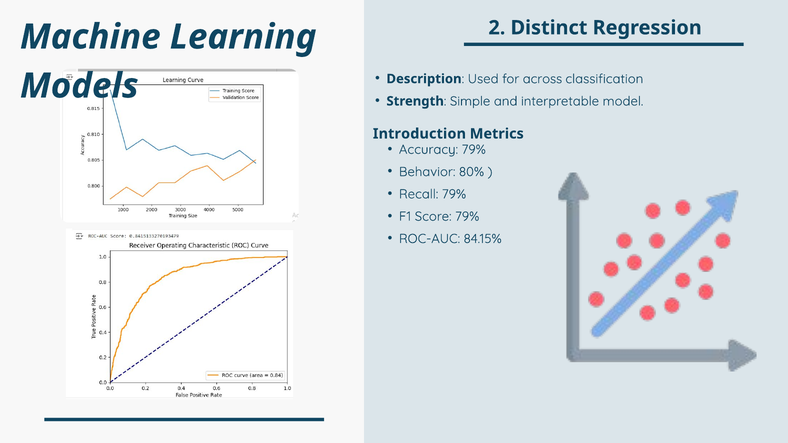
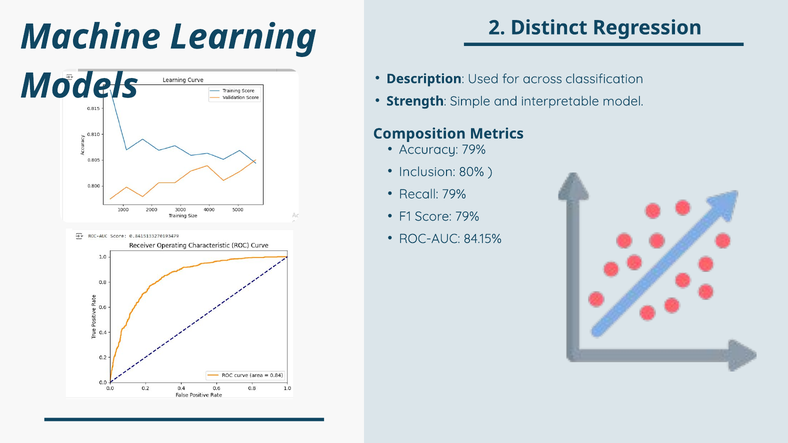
Introduction: Introduction -> Composition
Behavior: Behavior -> Inclusion
